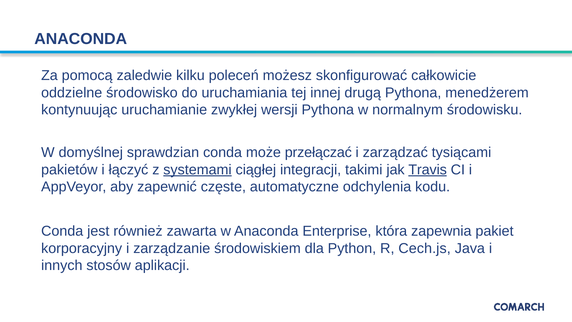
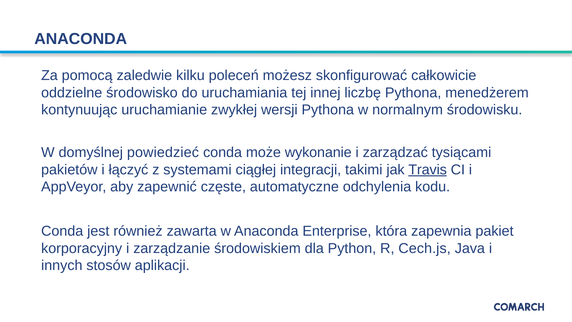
drugą: drugą -> liczbę
sprawdzian: sprawdzian -> powiedzieć
przełączać: przełączać -> wykonanie
systemami underline: present -> none
